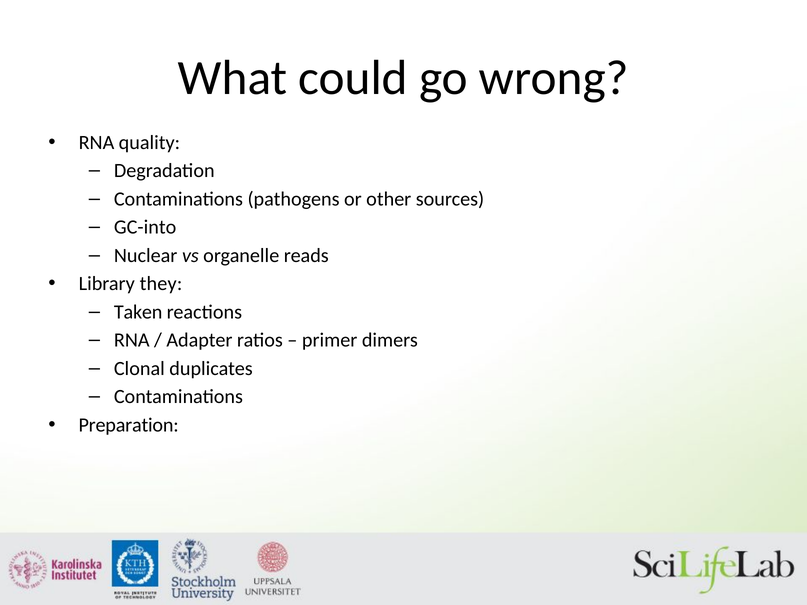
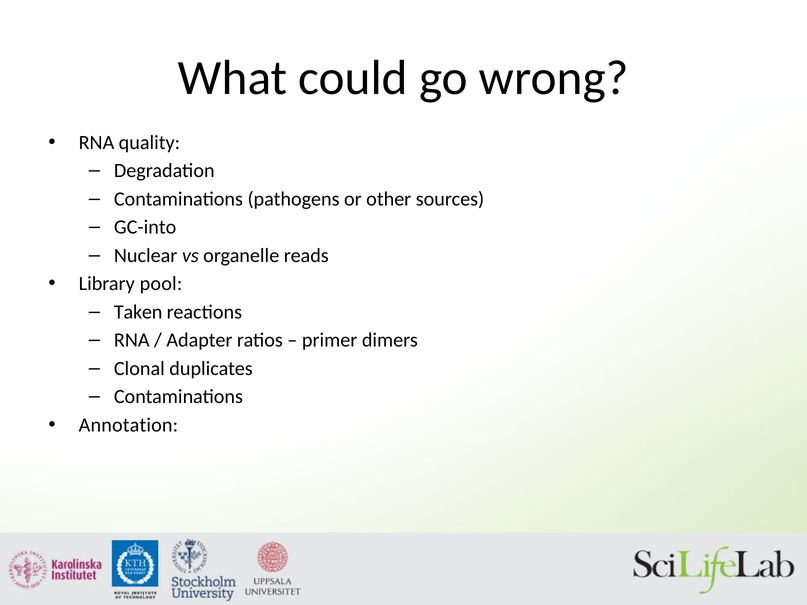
they: they -> pool
Preparation: Preparation -> Annotation
